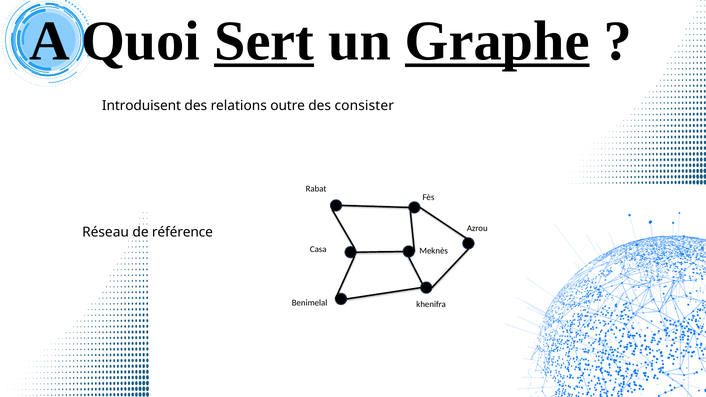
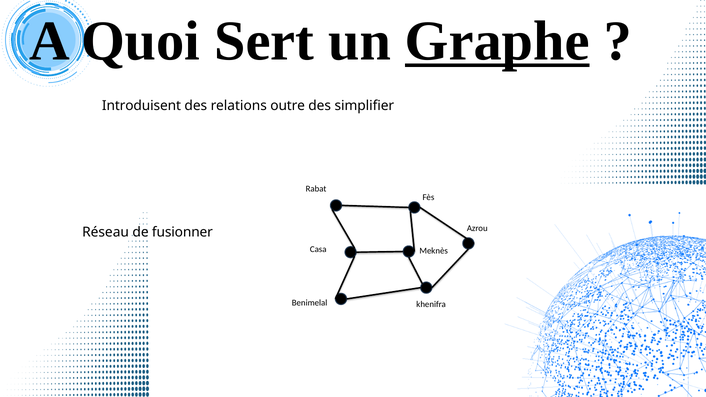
Sert underline: present -> none
consister: consister -> simplifier
référence: référence -> fusionner
